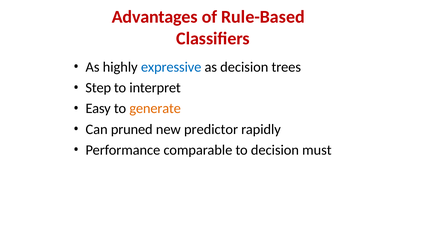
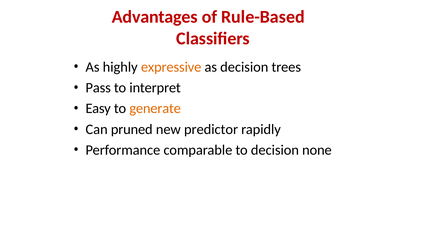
expressive colour: blue -> orange
Step: Step -> Pass
must: must -> none
